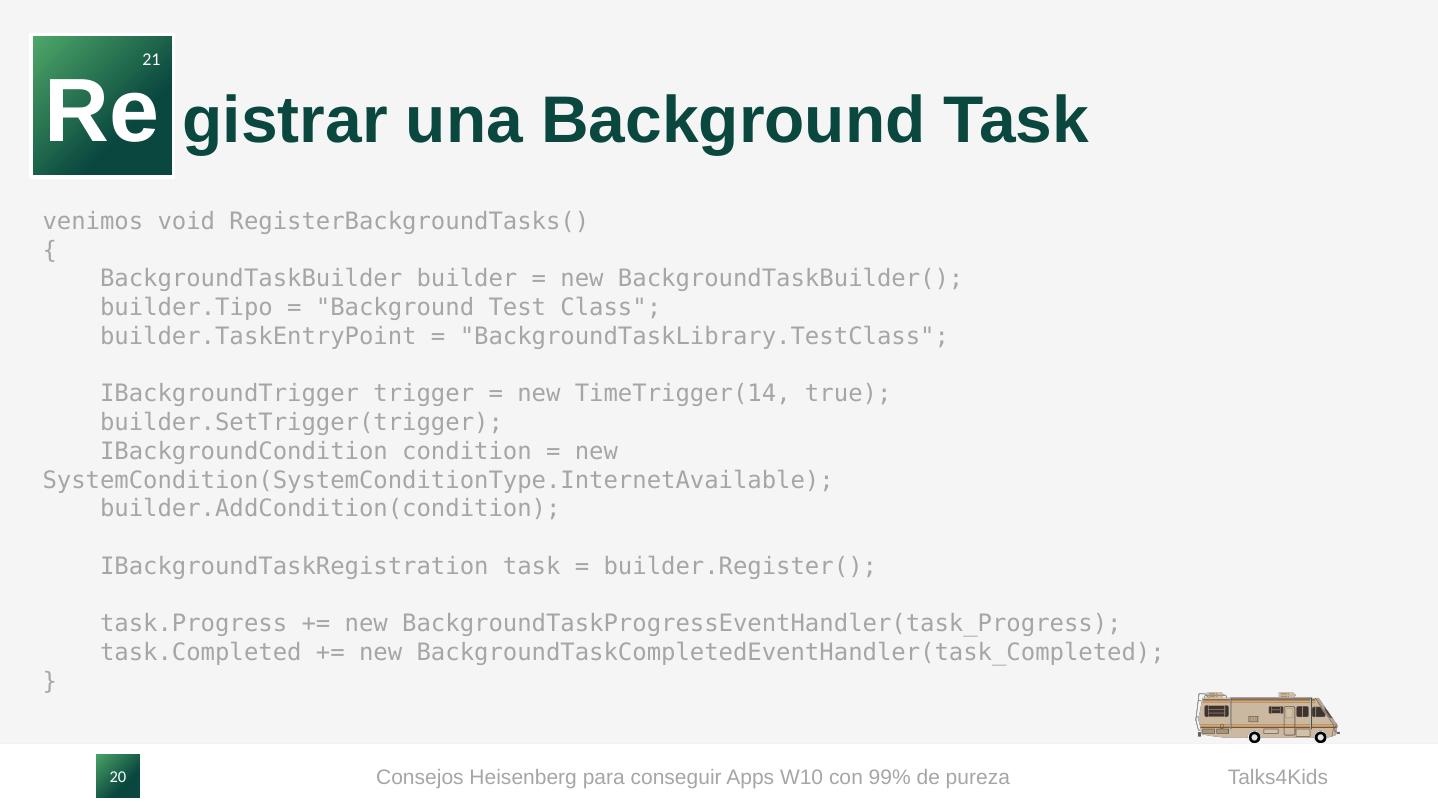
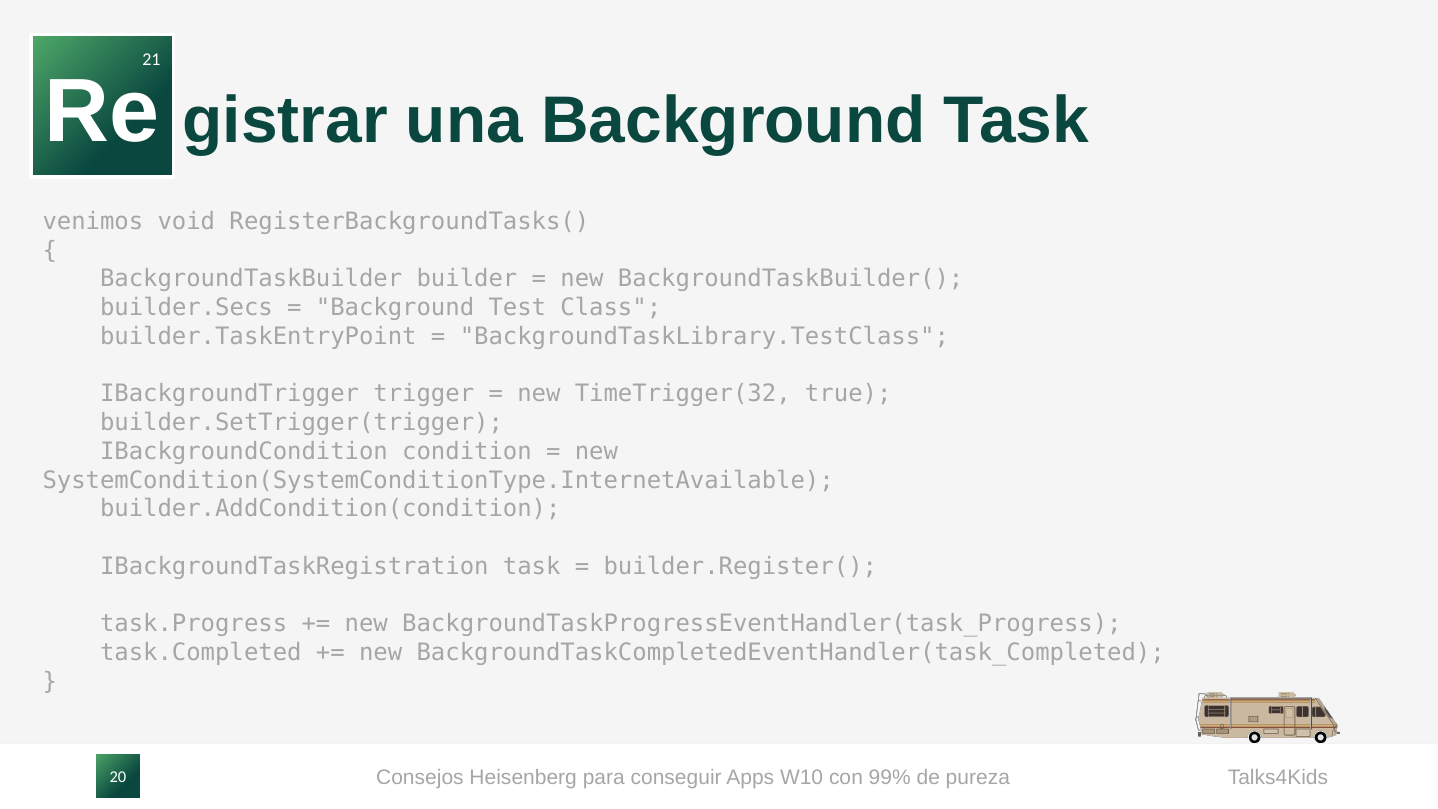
builder.Tipo: builder.Tipo -> builder.Secs
TimeTrigger(14: TimeTrigger(14 -> TimeTrigger(32
